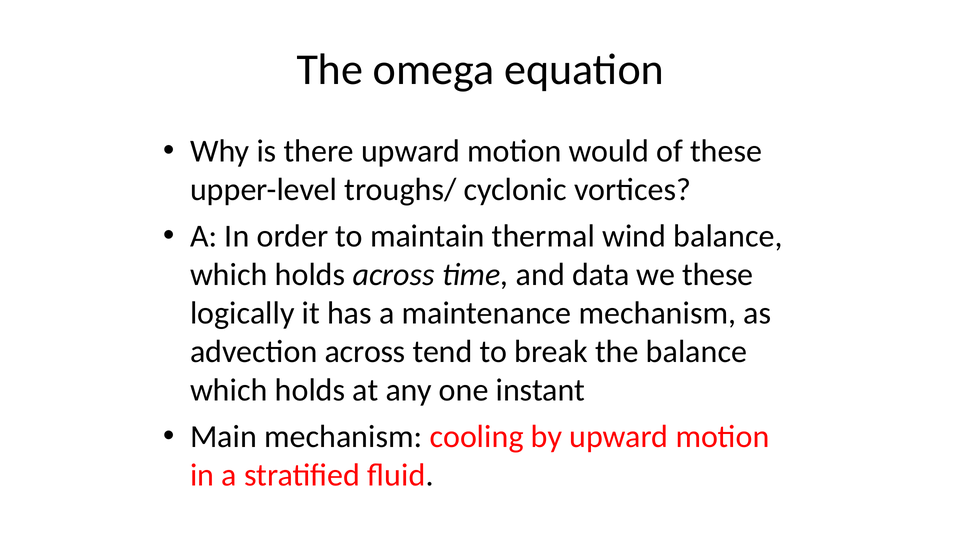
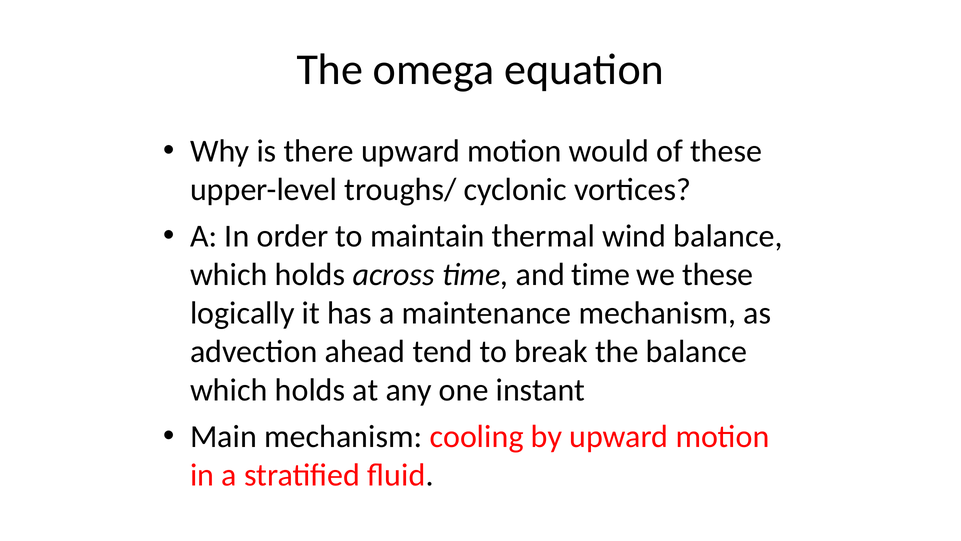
and data: data -> time
advection across: across -> ahead
